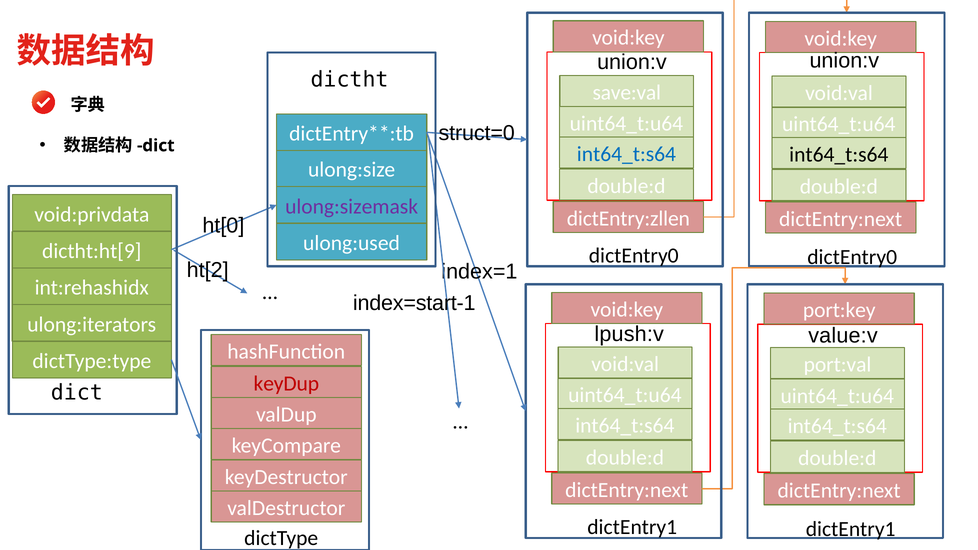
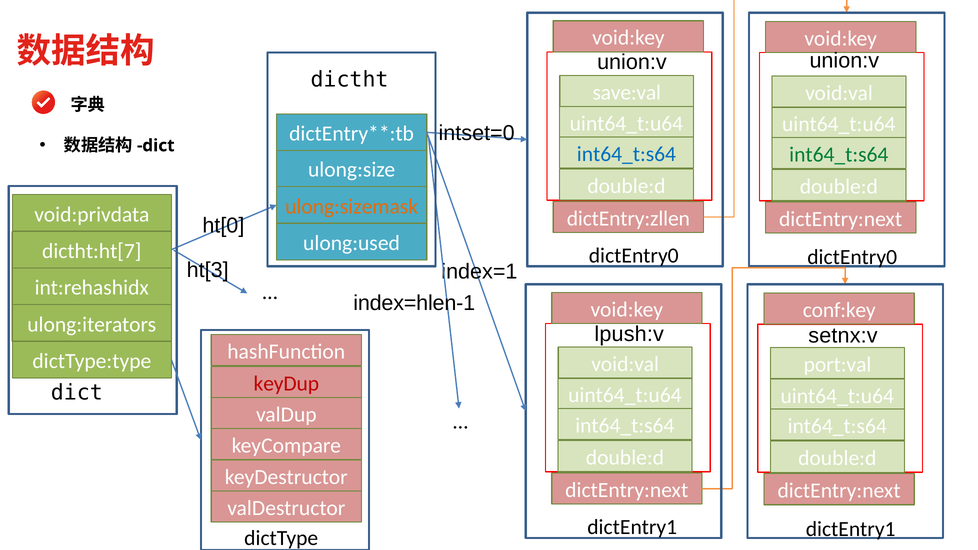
struct=0: struct=0 -> intset=0
int64_t:s64 at (839, 155) colour: black -> green
ulong:sizemask colour: purple -> orange
dictht:ht[9: dictht:ht[9 -> dictht:ht[7
ht[2: ht[2 -> ht[3
index=start-1: index=start-1 -> index=hlen-1
port:key: port:key -> conf:key
value:v: value:v -> setnx:v
